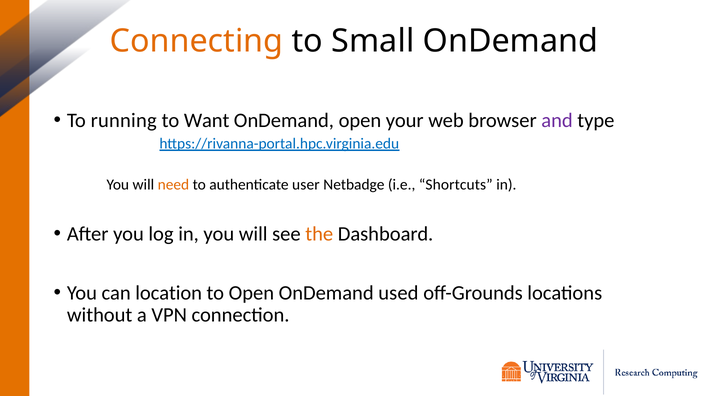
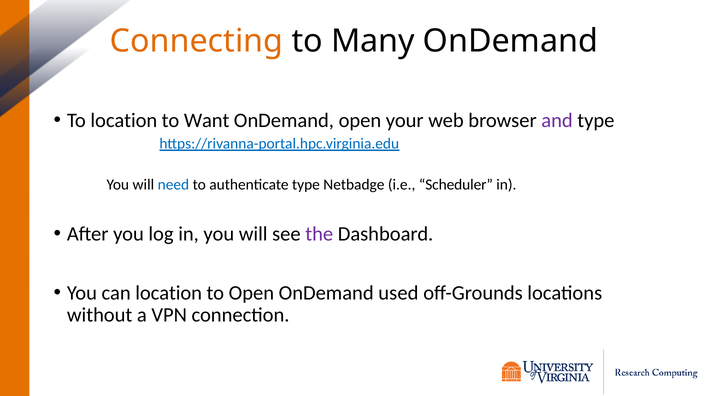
Small: Small -> Many
To running: running -> location
need colour: orange -> blue
authenticate user: user -> type
Shortcuts: Shortcuts -> Scheduler
the colour: orange -> purple
